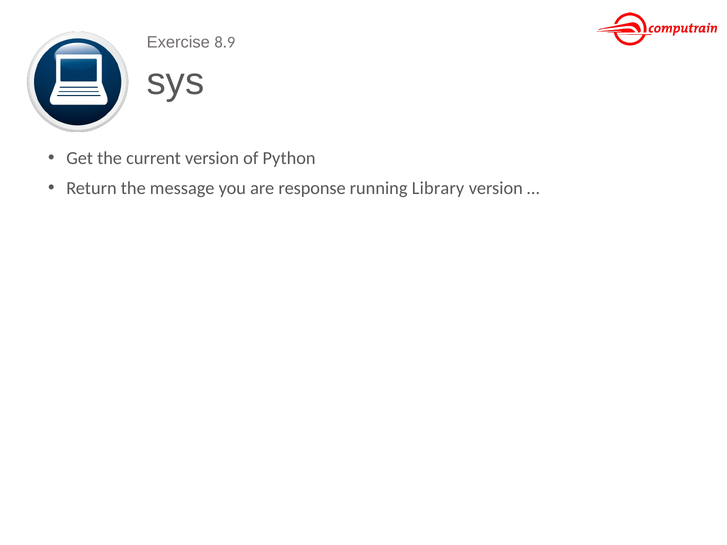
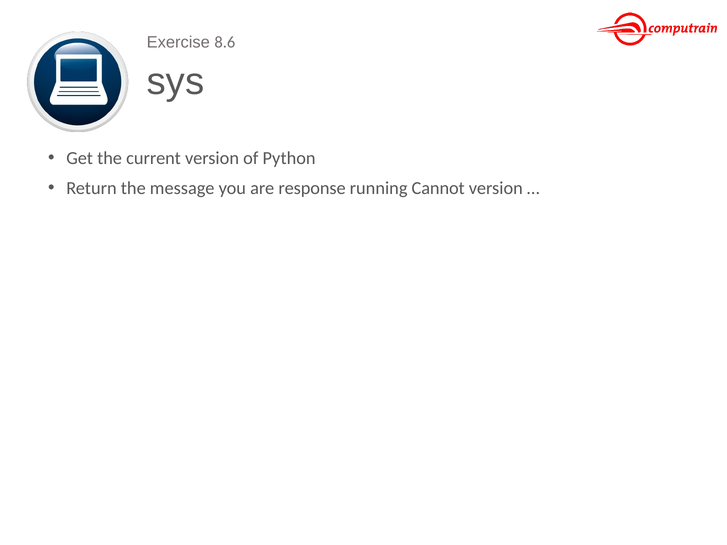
8.9: 8.9 -> 8.6
Library: Library -> Cannot
